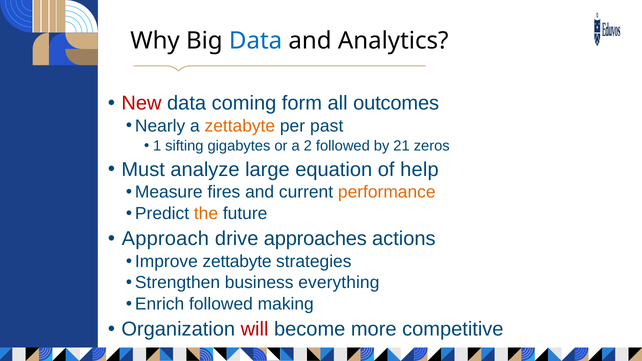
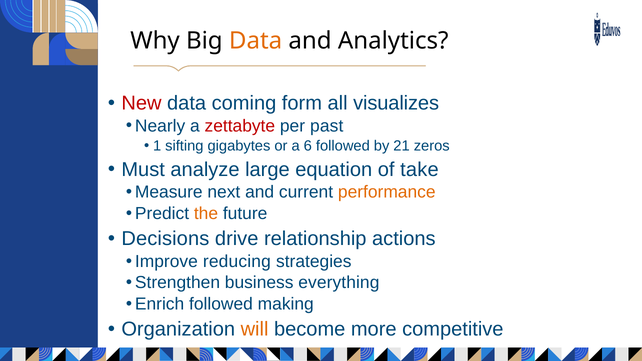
Data at (256, 41) colour: blue -> orange
outcomes: outcomes -> visualizes
zettabyte at (240, 126) colour: orange -> red
2: 2 -> 6
help: help -> take
fires: fires -> next
Approach: Approach -> Decisions
approaches: approaches -> relationship
Improve zettabyte: zettabyte -> reducing
will colour: red -> orange
